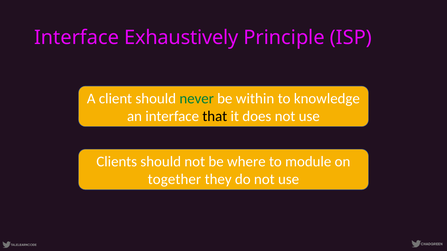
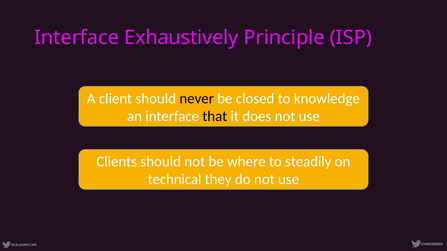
never colour: green -> black
within: within -> closed
module: module -> steadily
together: together -> technical
